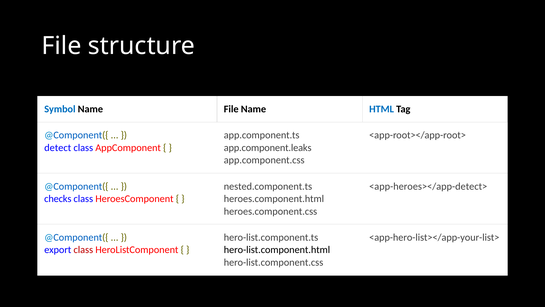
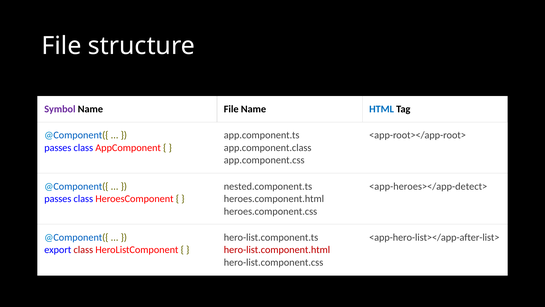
Symbol colour: blue -> purple
detect at (58, 147): detect -> passes
app.component.leaks: app.component.leaks -> app.component.class
checks at (58, 199): checks -> passes
<app-hero-list></app-your-list>: <app-hero-list></app-your-list> -> <app-hero-list></app-after-list>
hero-list.component.html colour: black -> red
